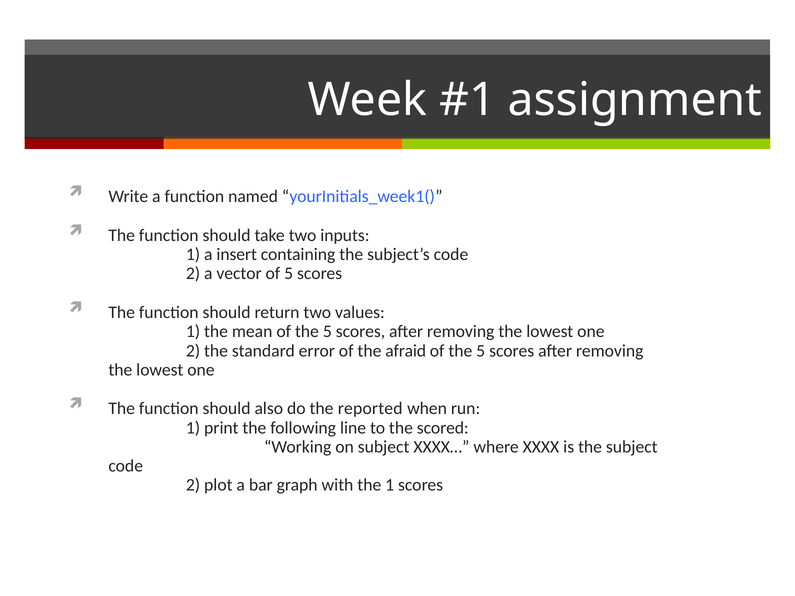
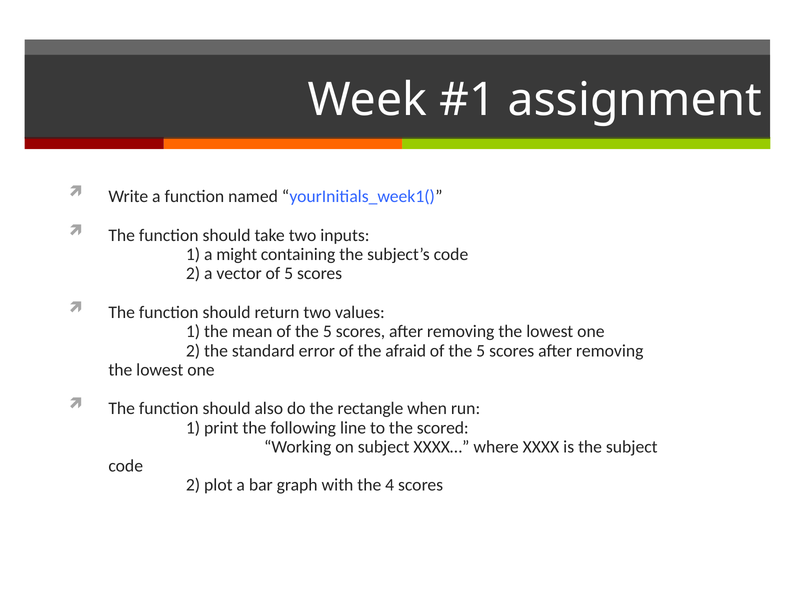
insert: insert -> might
reported: reported -> rectangle
the 1: 1 -> 4
